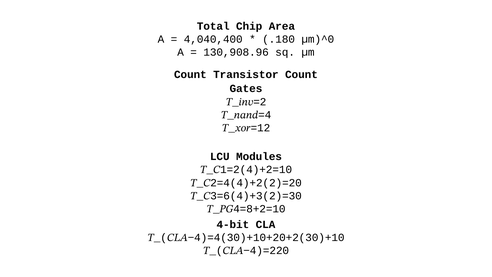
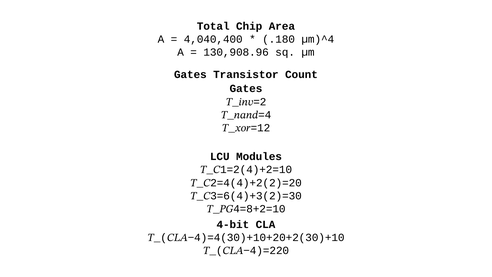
µm)^0: µm)^0 -> µm)^4
Count at (190, 75): Count -> Gates
